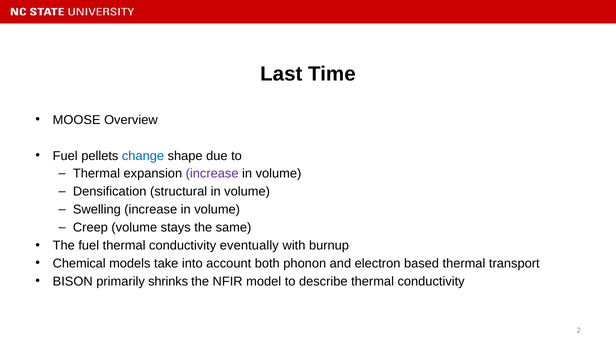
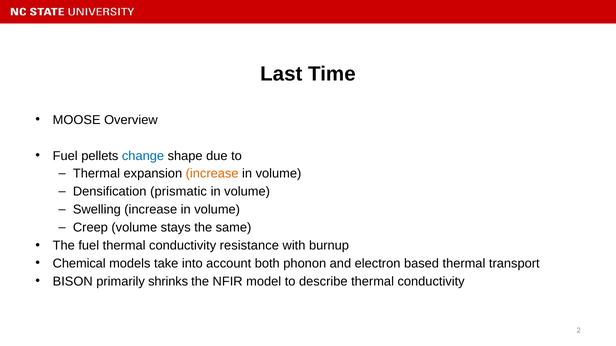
increase at (212, 174) colour: purple -> orange
structural: structural -> prismatic
eventually: eventually -> resistance
